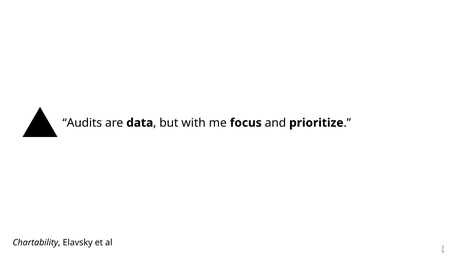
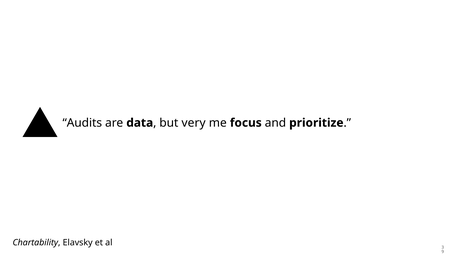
with: with -> very
